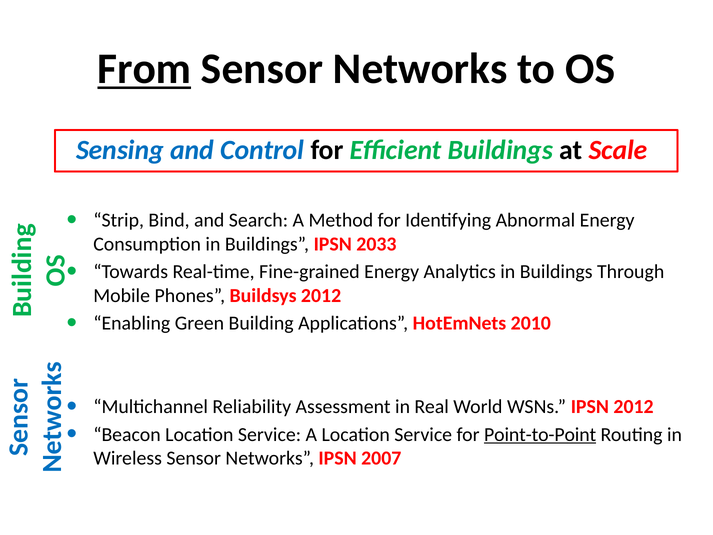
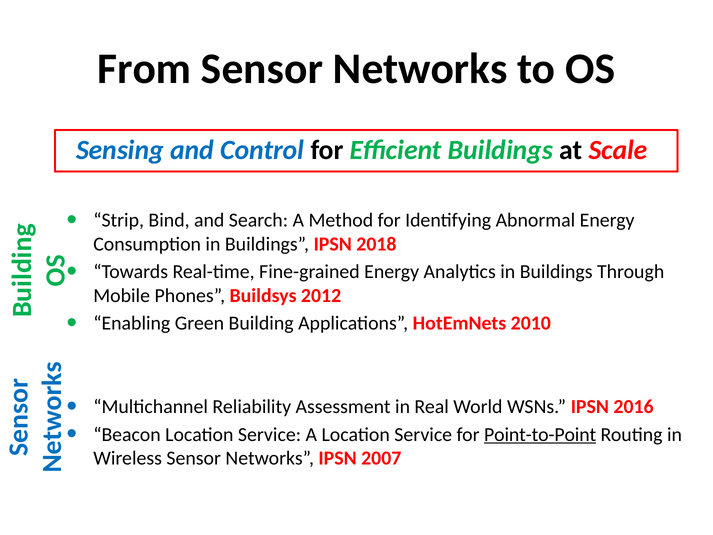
From underline: present -> none
2033: 2033 -> 2018
IPSN 2012: 2012 -> 2016
